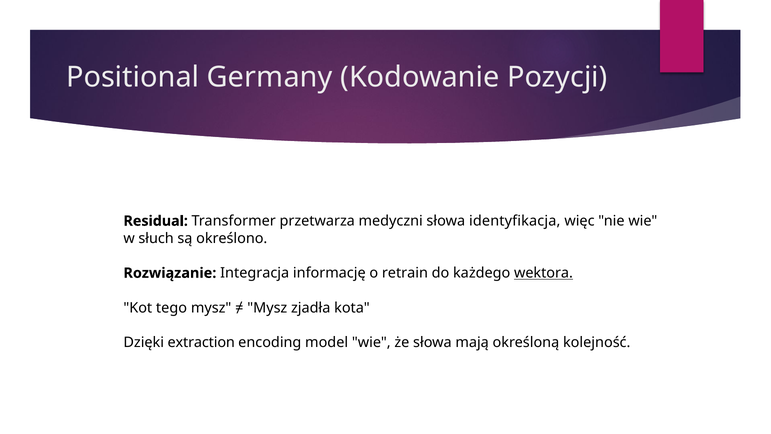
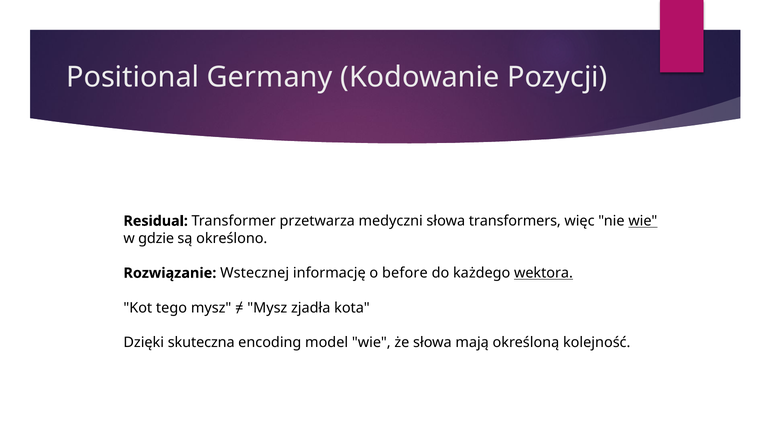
identyfikacja: identyfikacja -> transformers
wie at (643, 221) underline: none -> present
słuch: słuch -> gdzie
Integracja: Integracja -> Wstecznej
retrain: retrain -> before
extraction: extraction -> skuteczna
